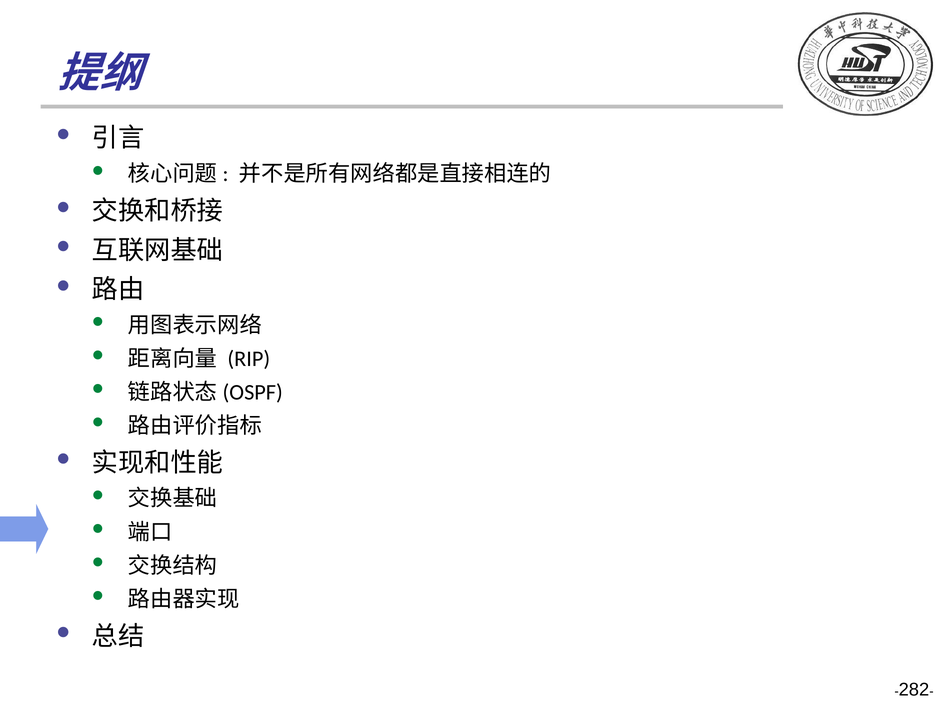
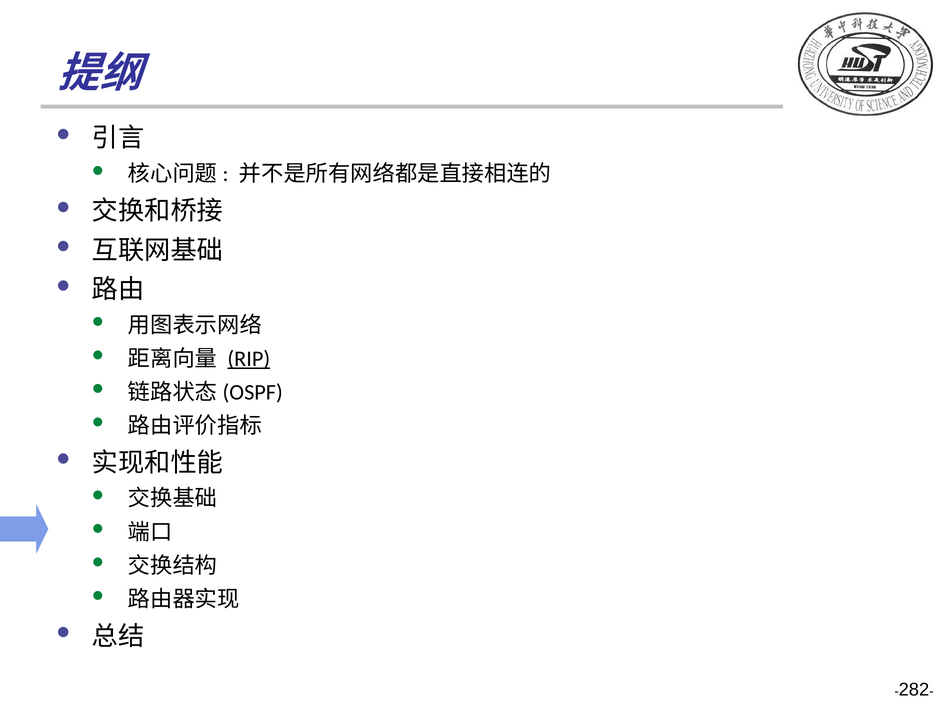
RIP underline: none -> present
